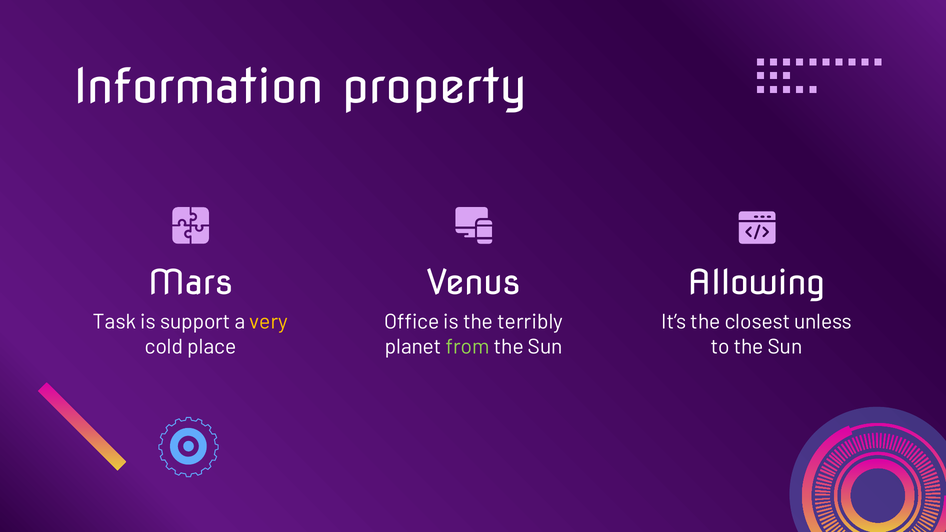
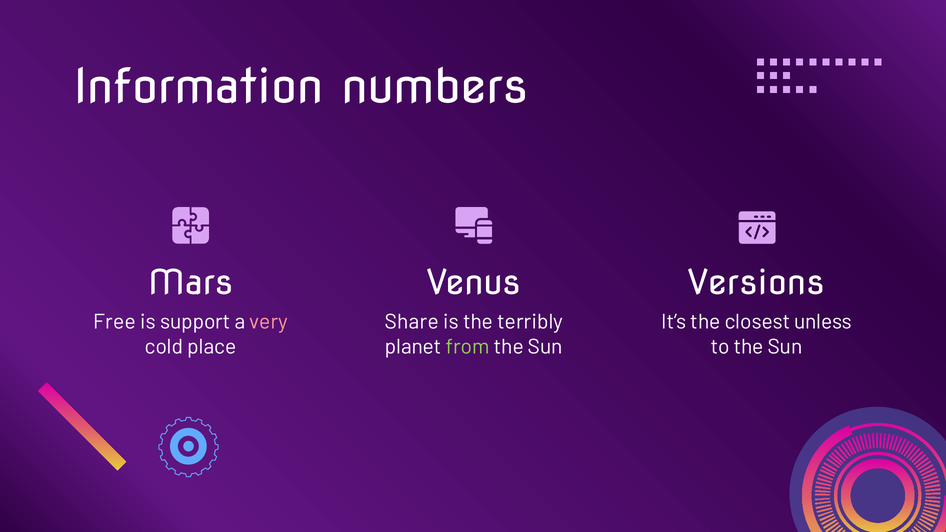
property: property -> numbers
Allowing: Allowing -> Versions
Task: Task -> Free
very colour: yellow -> pink
Office: Office -> Share
